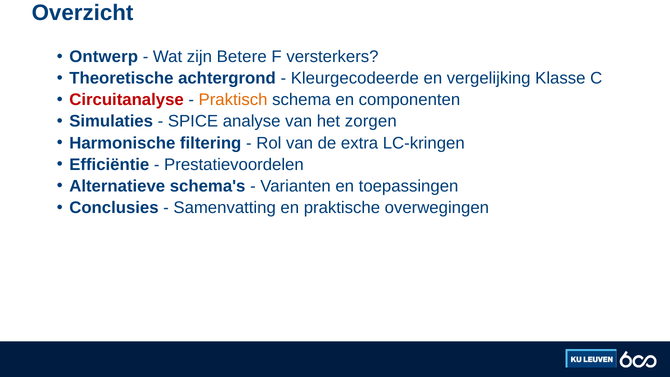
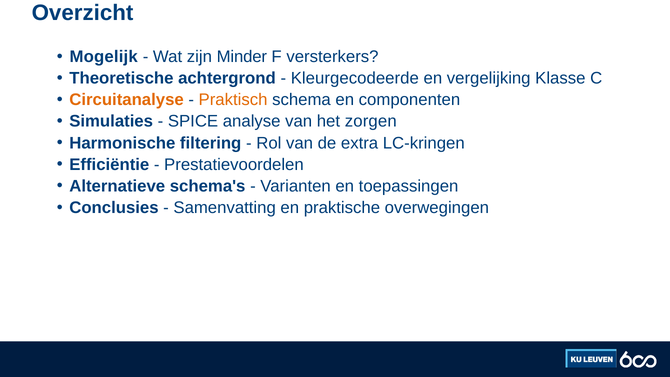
Ontwerp: Ontwerp -> Mogelijk
Betere: Betere -> Minder
Circuitanalyse colour: red -> orange
